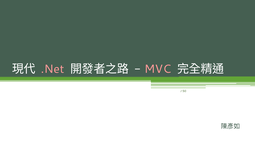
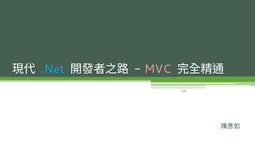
.Net colour: pink -> light blue
